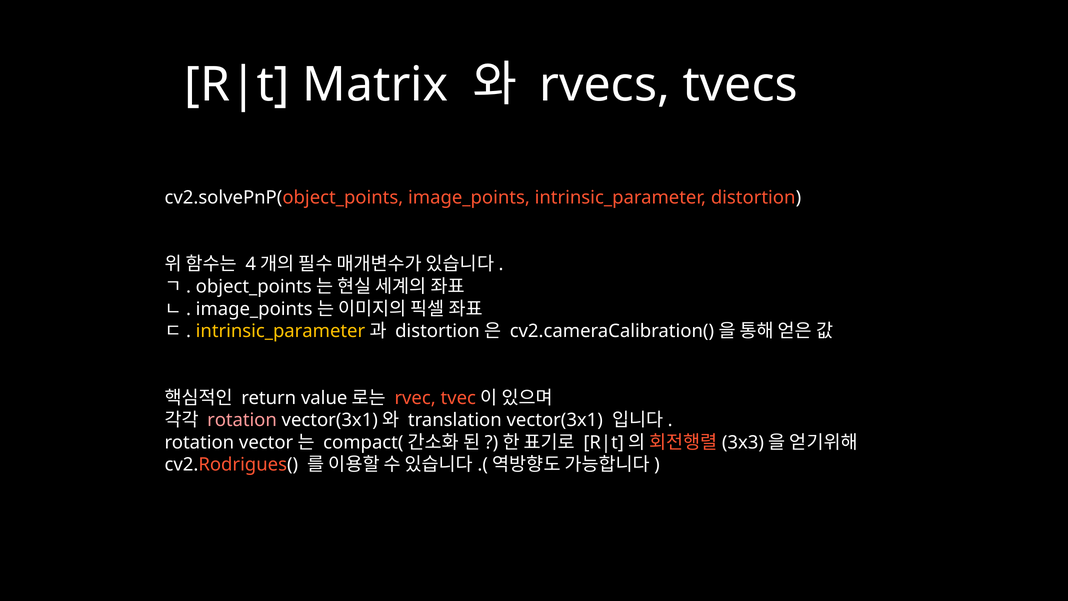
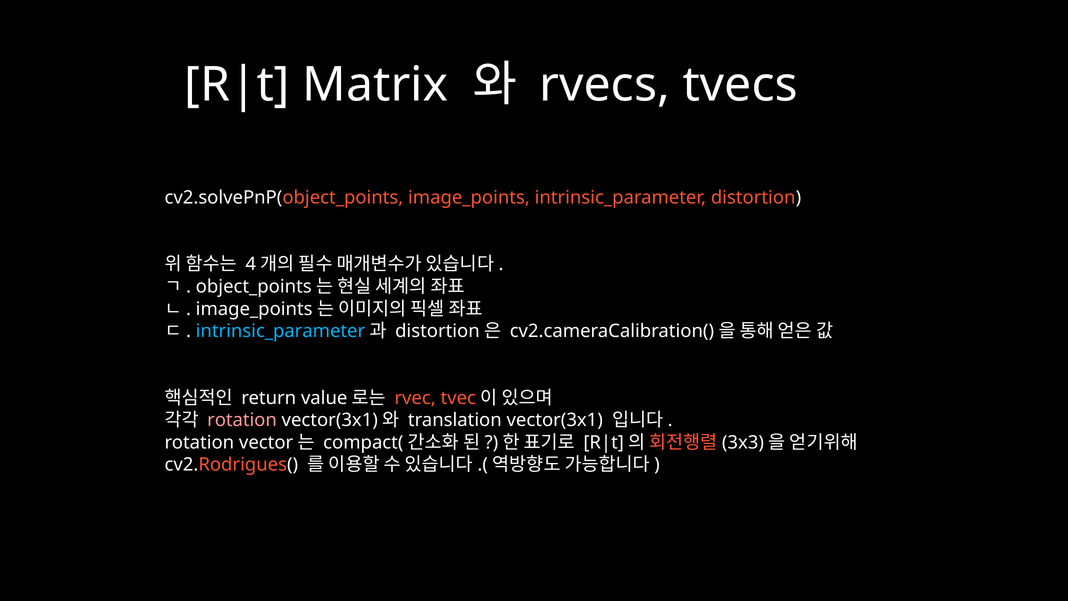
intrinsic_parameter at (280, 331) colour: yellow -> light blue
